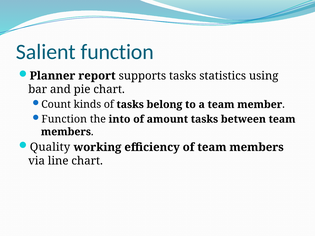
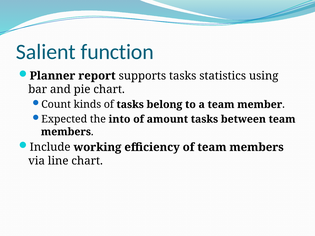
Function at (64, 119): Function -> Expected
Quality: Quality -> Include
